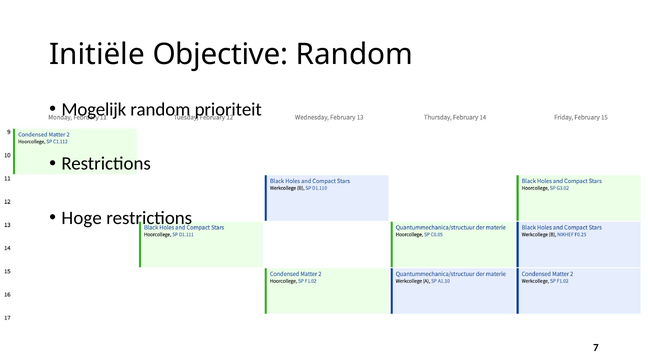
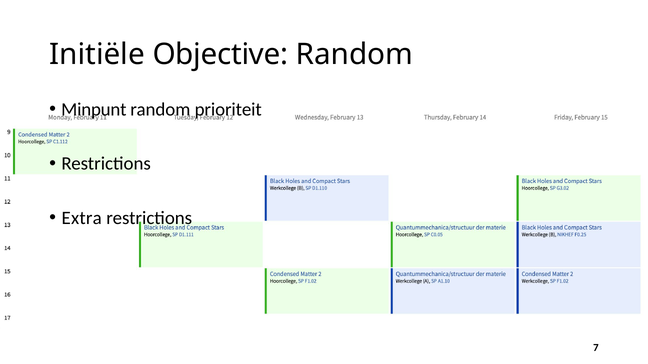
Mogelijk: Mogelijk -> Minpunt
Hoge: Hoge -> Extra
